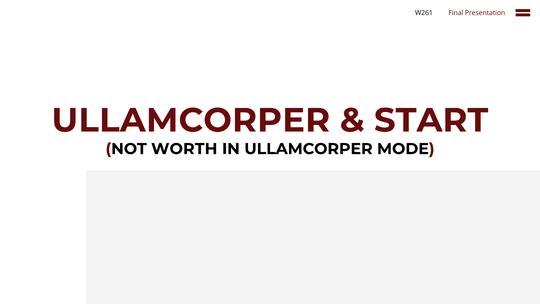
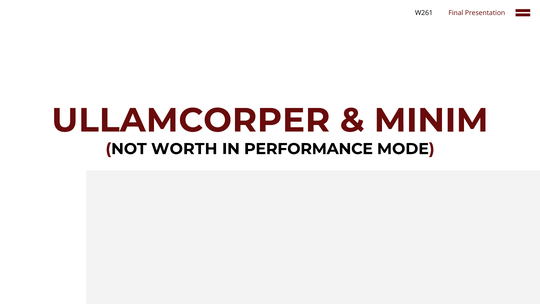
START: START -> MINIM
IN ULLAMCORPER: ULLAMCORPER -> PERFORMANCE
